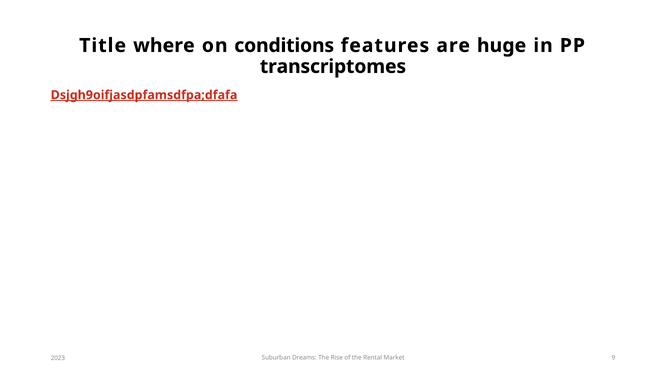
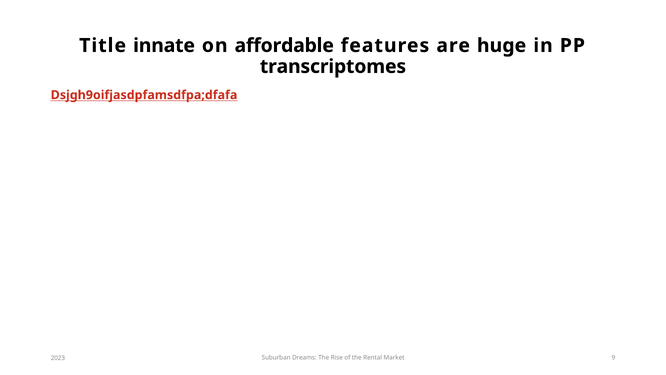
where: where -> innate
conditions: conditions -> affordable
Dsjgh9oifjasdpfamsdfpa;dfafa underline: present -> none
